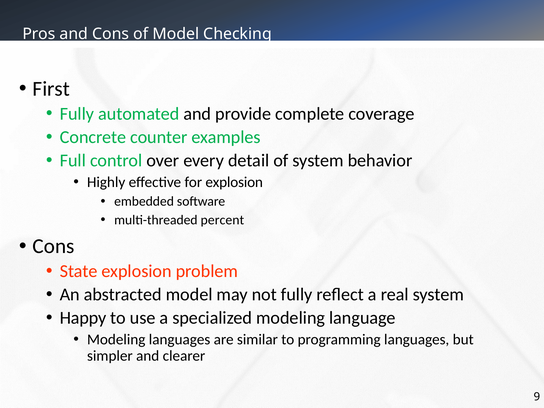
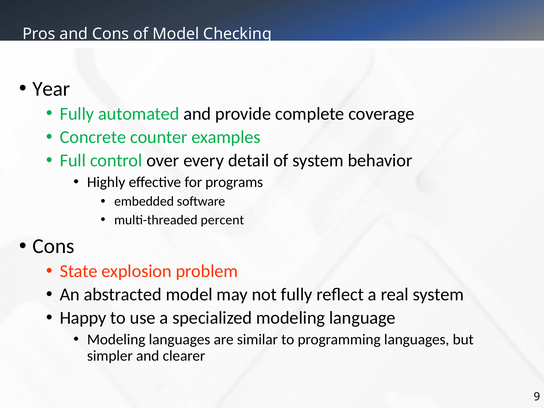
First: First -> Year
for explosion: explosion -> programs
